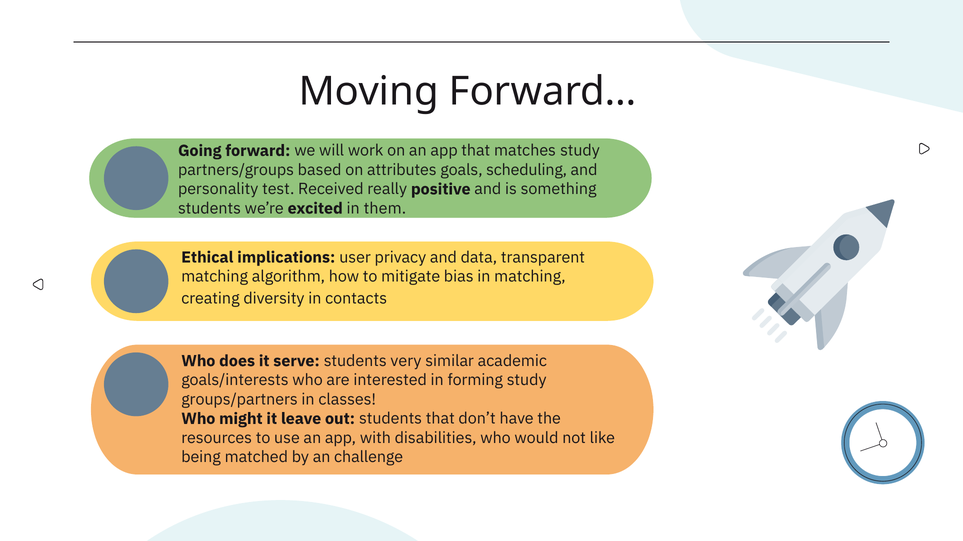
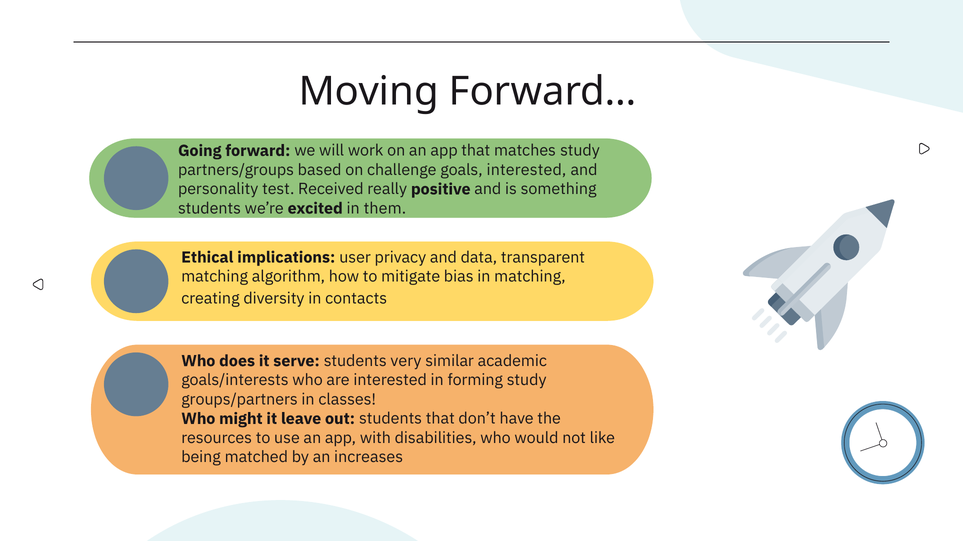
attributes: attributes -> challenge
goals scheduling: scheduling -> interested
challenge: challenge -> increases
